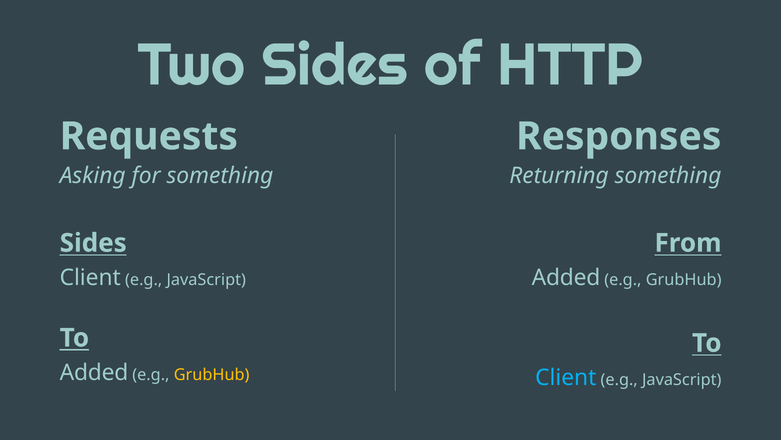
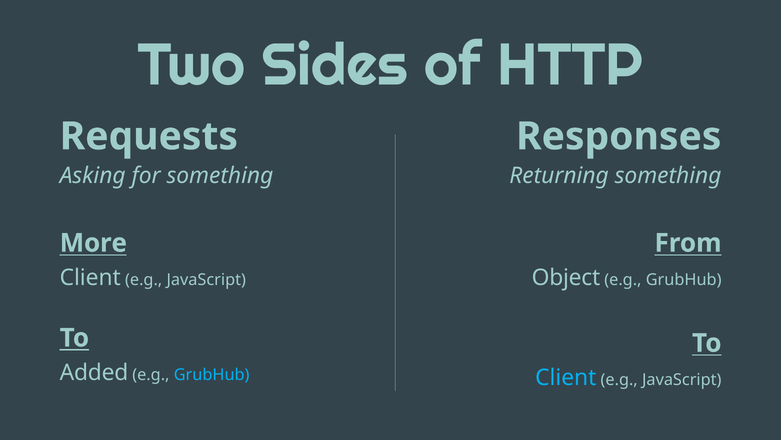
Sides at (93, 243): Sides -> More
Added at (566, 277): Added -> Object
GrubHub at (212, 374) colour: yellow -> light blue
